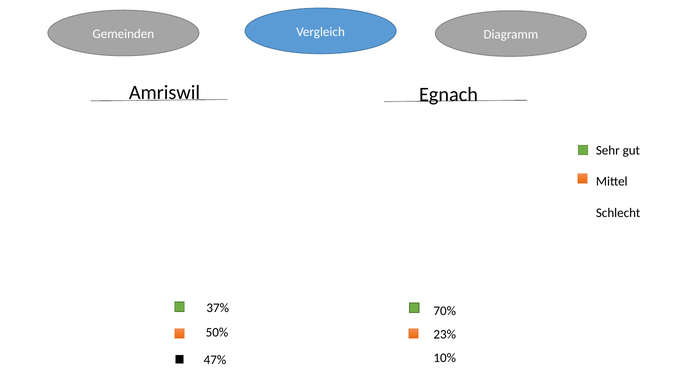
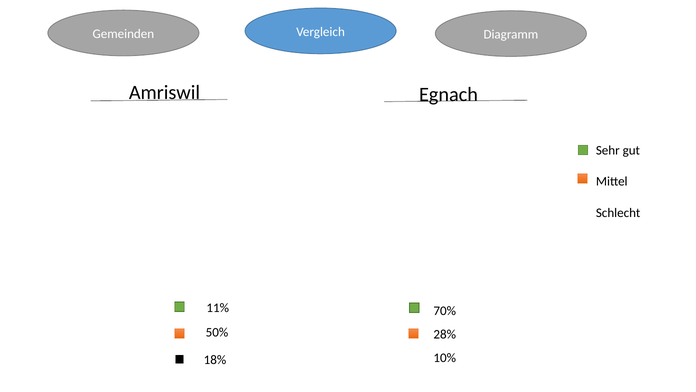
37%: 37% -> 11%
23%: 23% -> 28%
47%: 47% -> 18%
